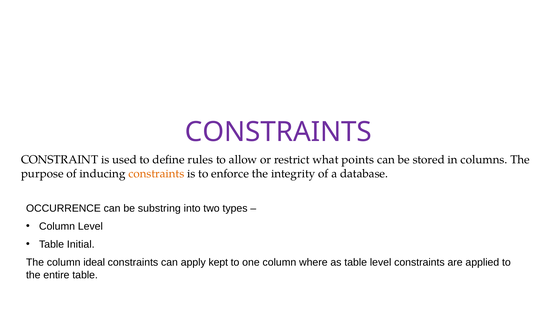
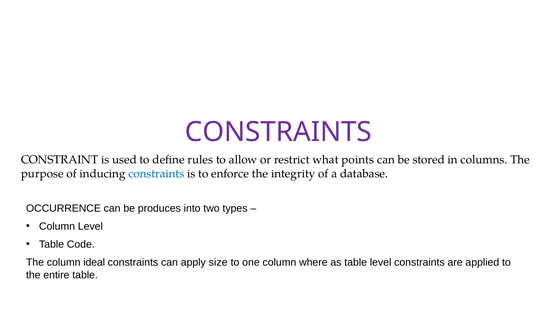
constraints at (156, 174) colour: orange -> blue
substring: substring -> produces
Initial: Initial -> Code
kept: kept -> size
